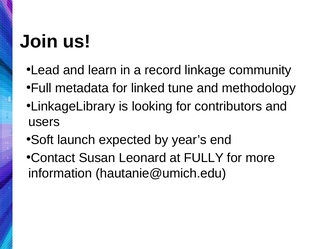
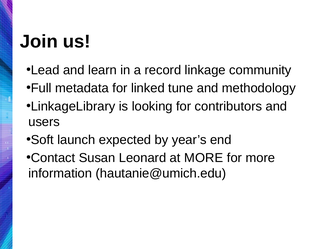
at FULLY: FULLY -> MORE
